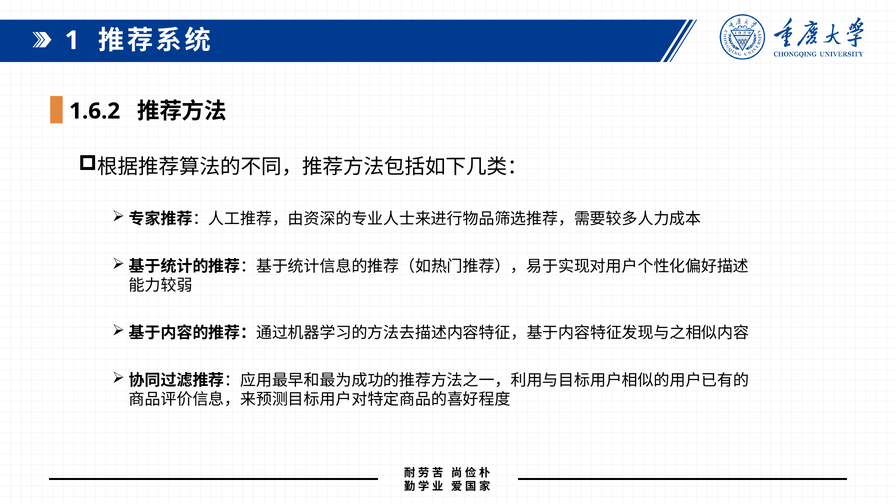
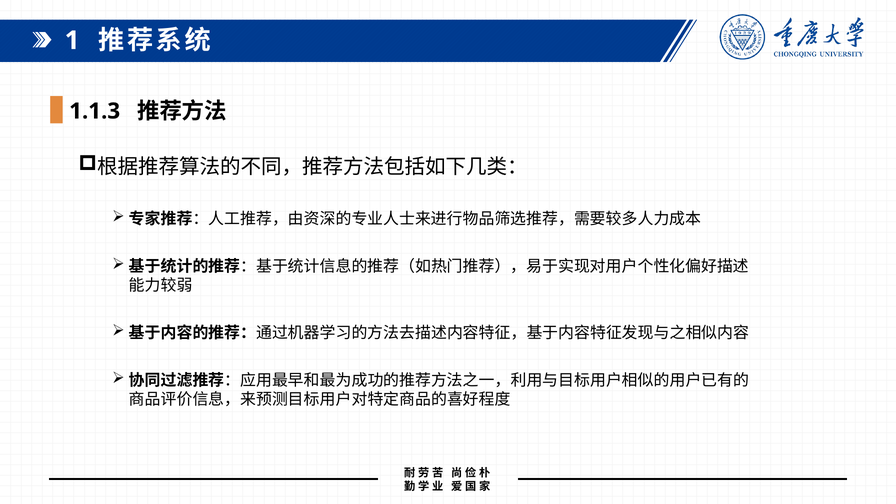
1.6.2: 1.6.2 -> 1.1.3
